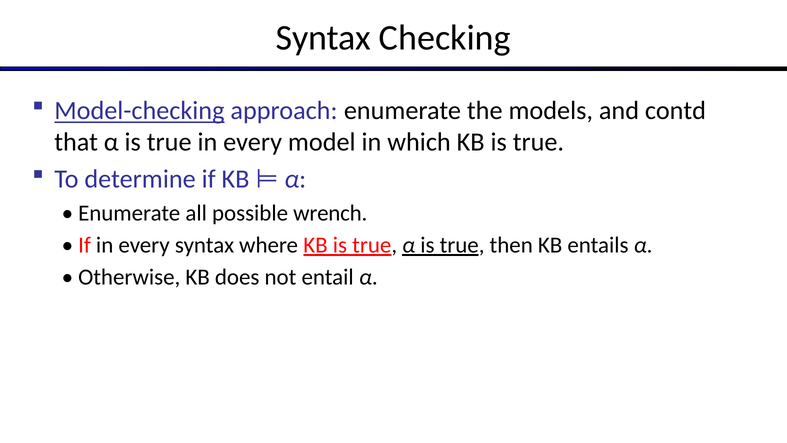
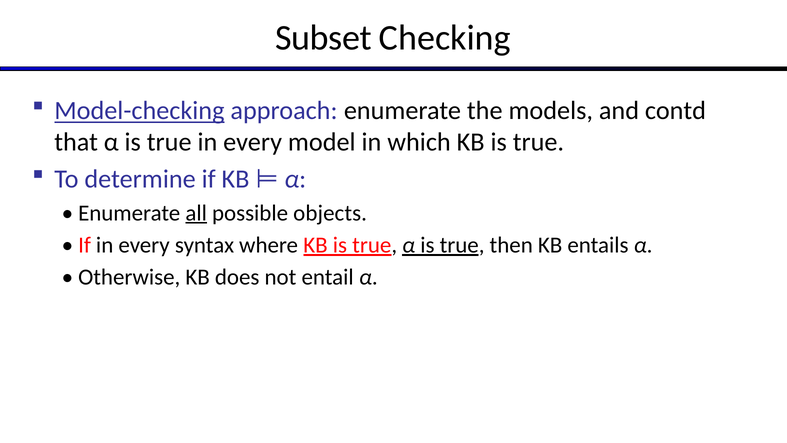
Syntax at (323, 38): Syntax -> Subset
all underline: none -> present
wrench: wrench -> objects
